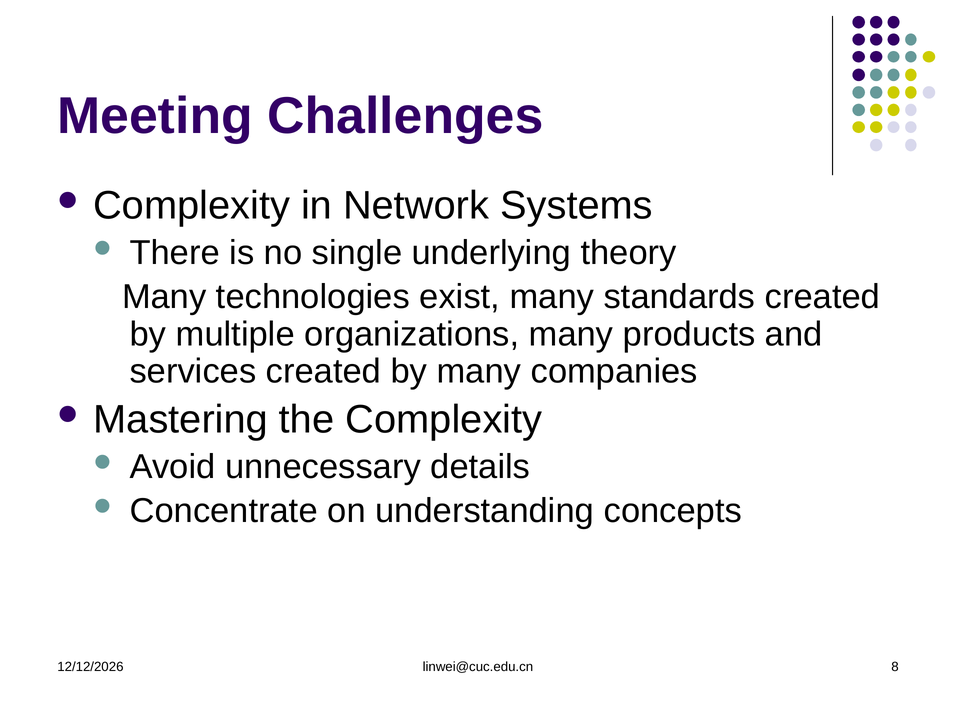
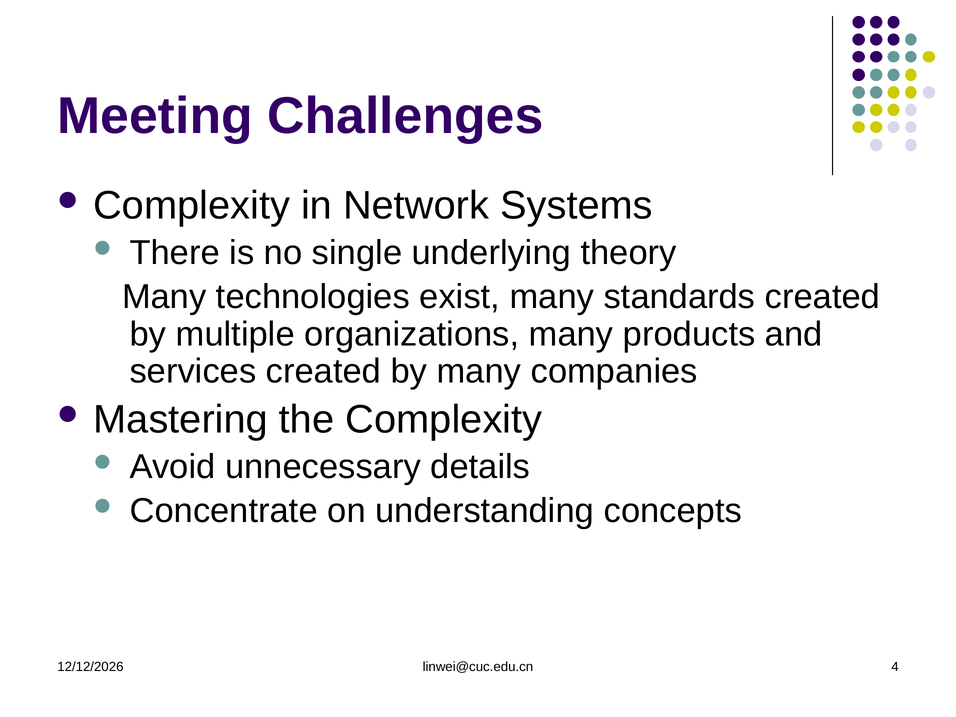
8: 8 -> 4
